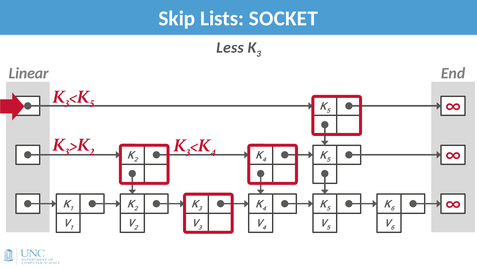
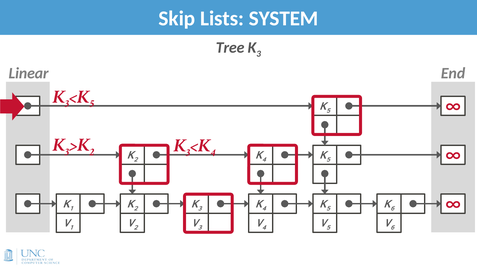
SOCKET: SOCKET -> SYSTEM
Less: Less -> Tree
